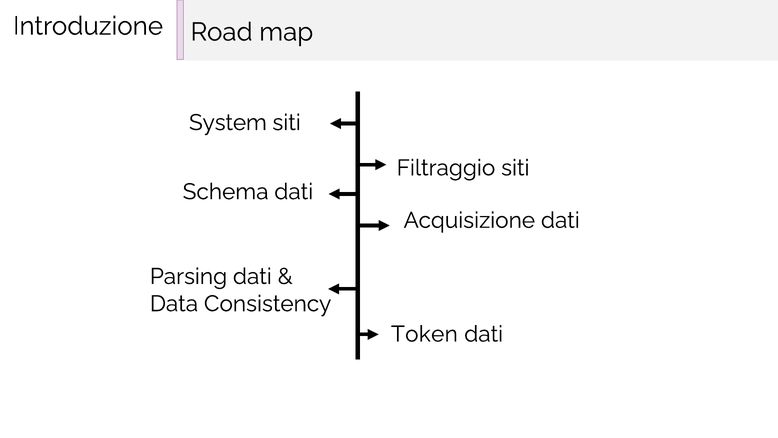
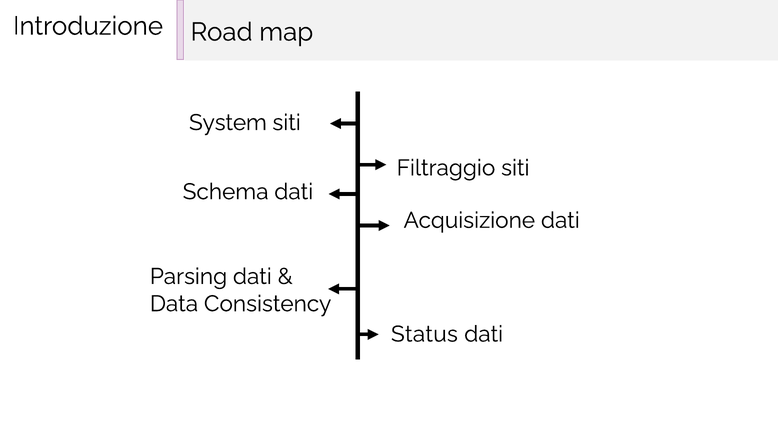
Token: Token -> Status
